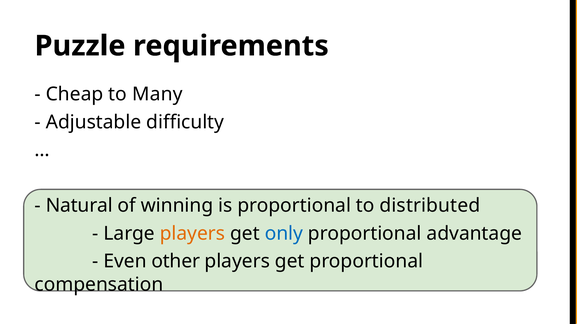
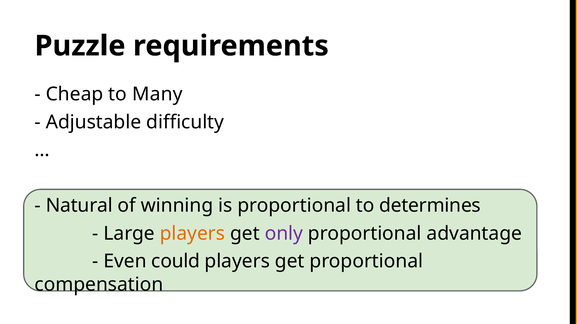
distributed: distributed -> determines
only colour: blue -> purple
other: other -> could
